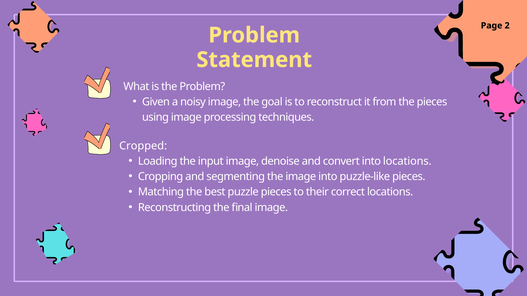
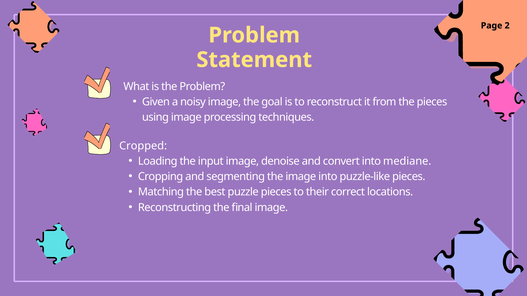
into locations: locations -> mediane
